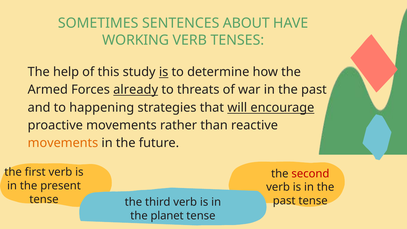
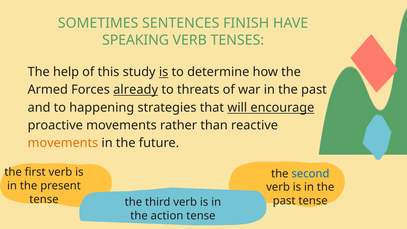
ABOUT: ABOUT -> FINISH
WORKING: WORKING -> SPEAKING
second colour: red -> blue
planet: planet -> action
